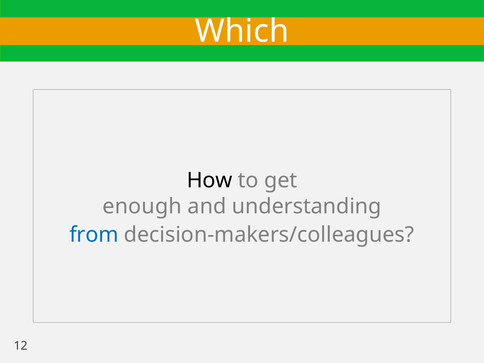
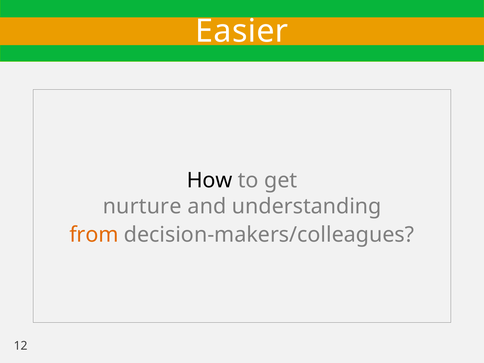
Which: Which -> Easier
enough: enough -> nurture
from colour: blue -> orange
